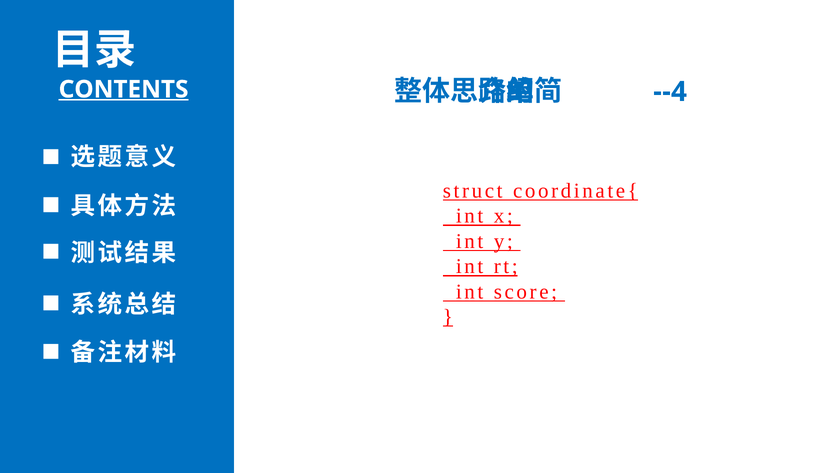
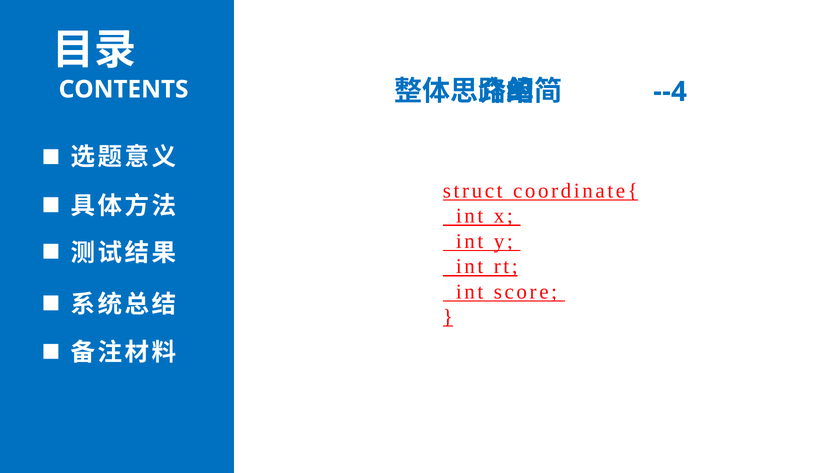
CONTENTS underline: present -> none
